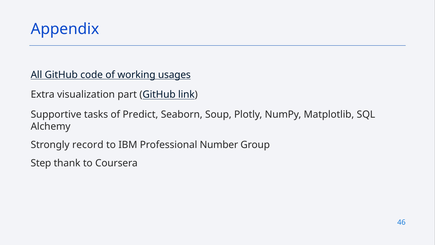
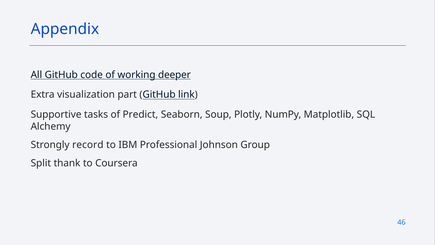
usages: usages -> deeper
Number: Number -> Johnson
Step: Step -> Split
